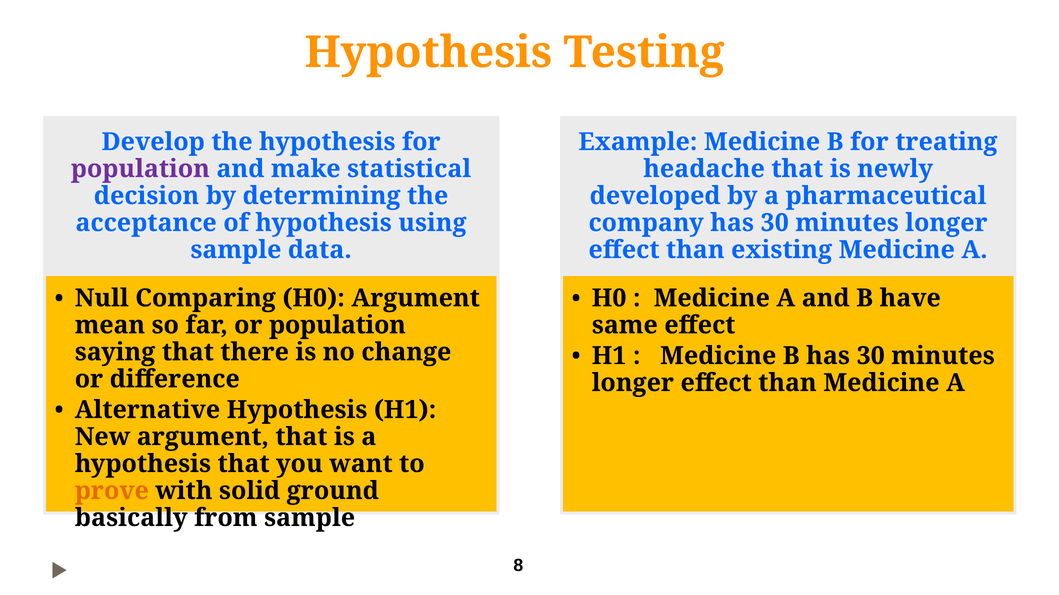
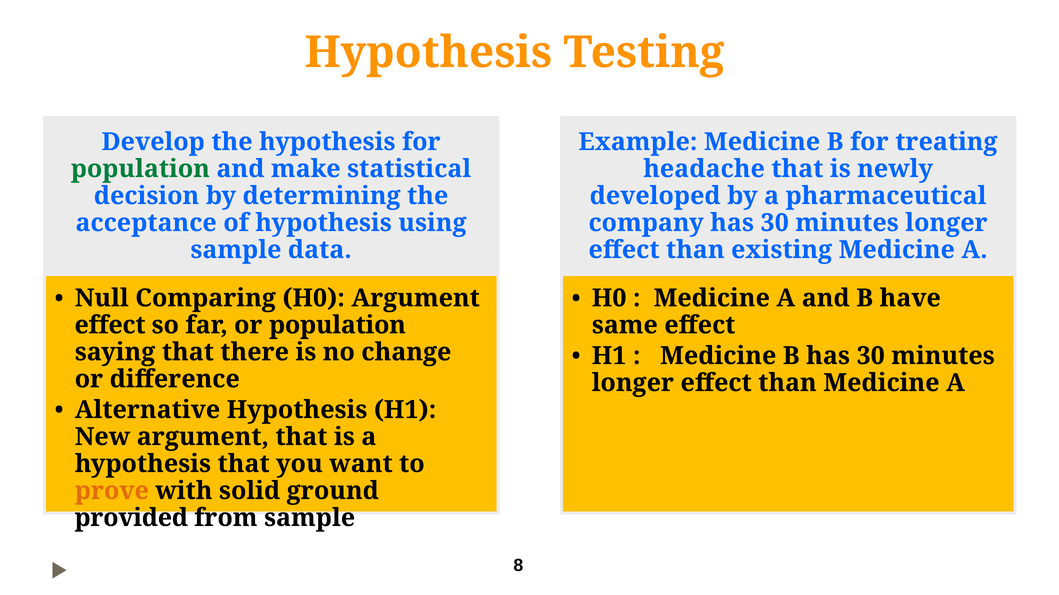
population at (140, 169) colour: purple -> green
mean at (110, 325): mean -> effect
basically: basically -> provided
